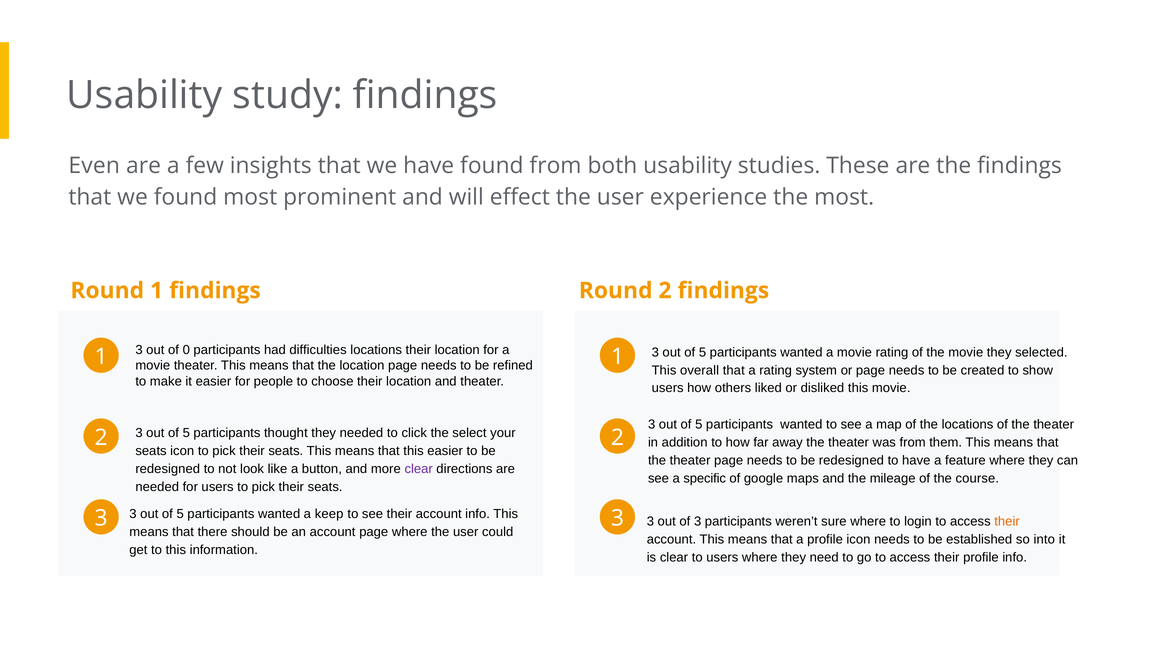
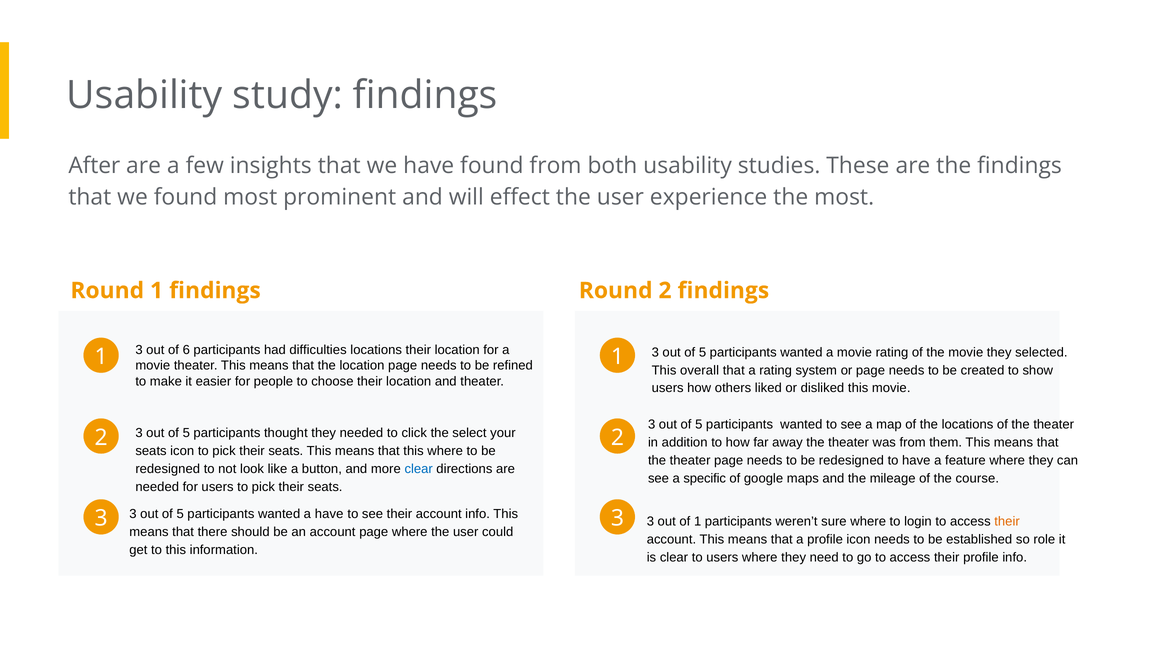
Even: Even -> After
0: 0 -> 6
this easier: easier -> where
clear at (419, 469) colour: purple -> blue
a keep: keep -> have
of 3: 3 -> 1
into: into -> role
